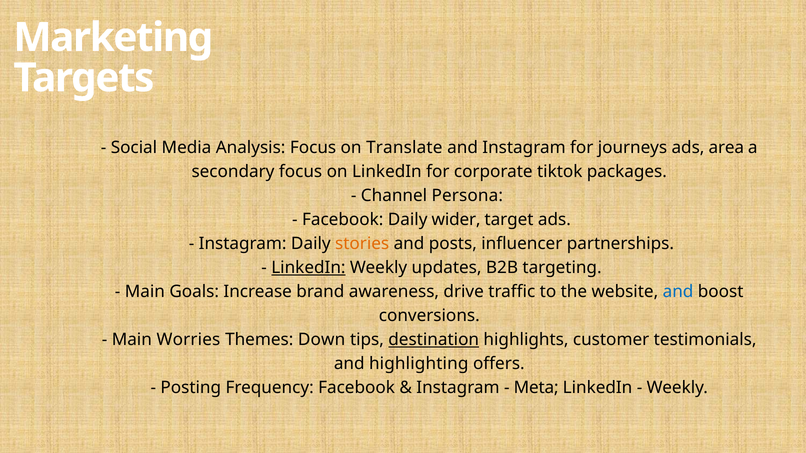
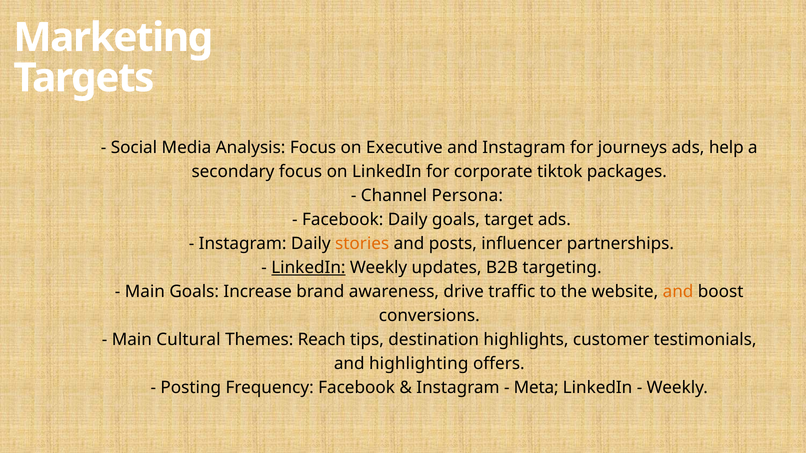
Translate: Translate -> Executive
area: area -> help
Daily wider: wider -> goals
and at (678, 292) colour: blue -> orange
Worries: Worries -> Cultural
Down: Down -> Reach
destination underline: present -> none
